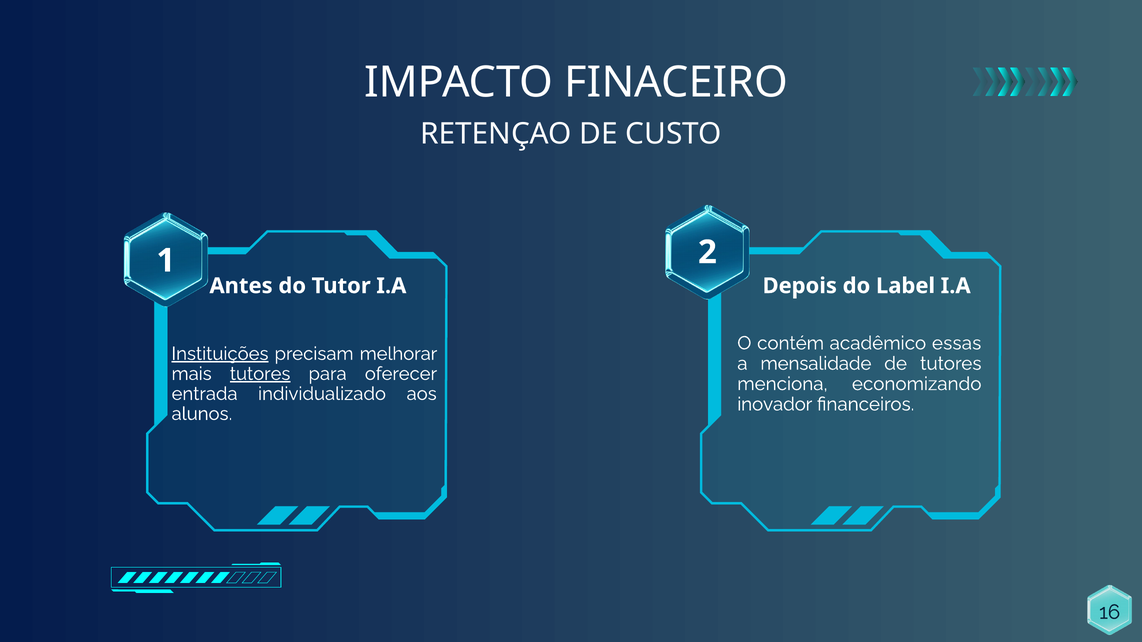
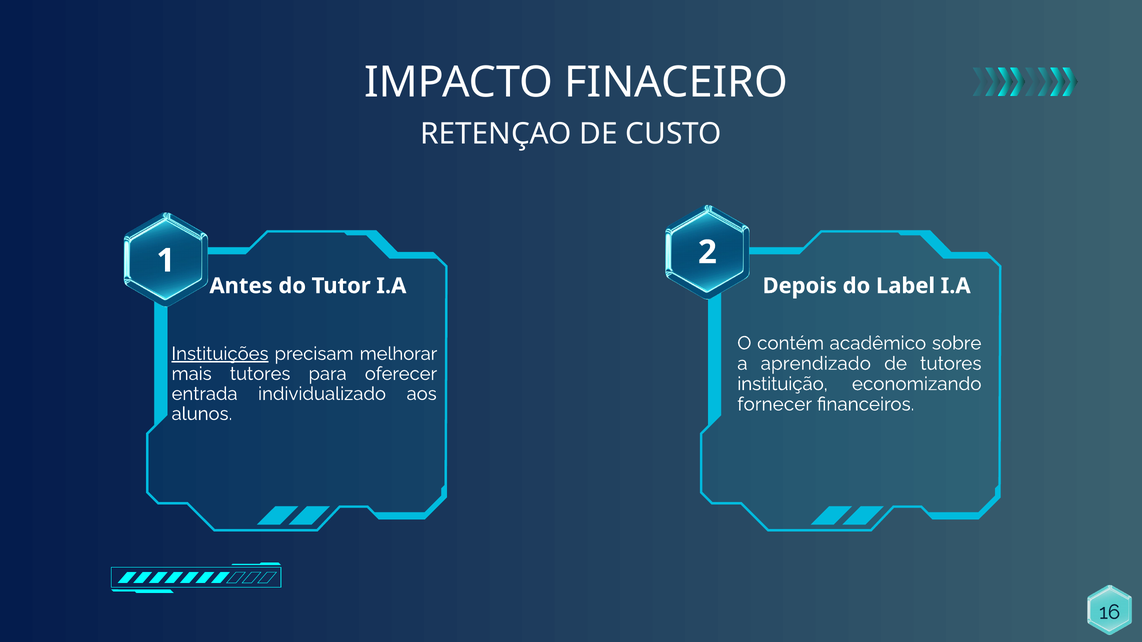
essas: essas -> sobre
mensalidade: mensalidade -> aprendizado
tutores at (260, 374) underline: present -> none
menciona: menciona -> instituição
inovador: inovador -> fornecer
